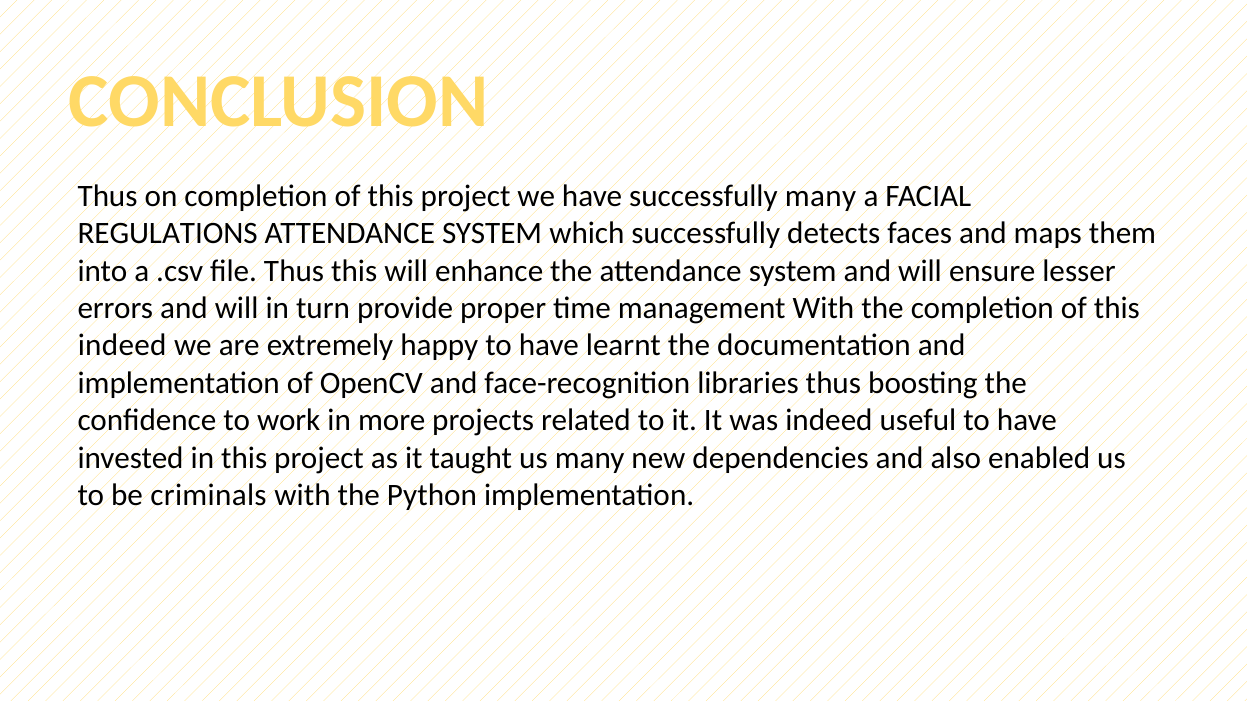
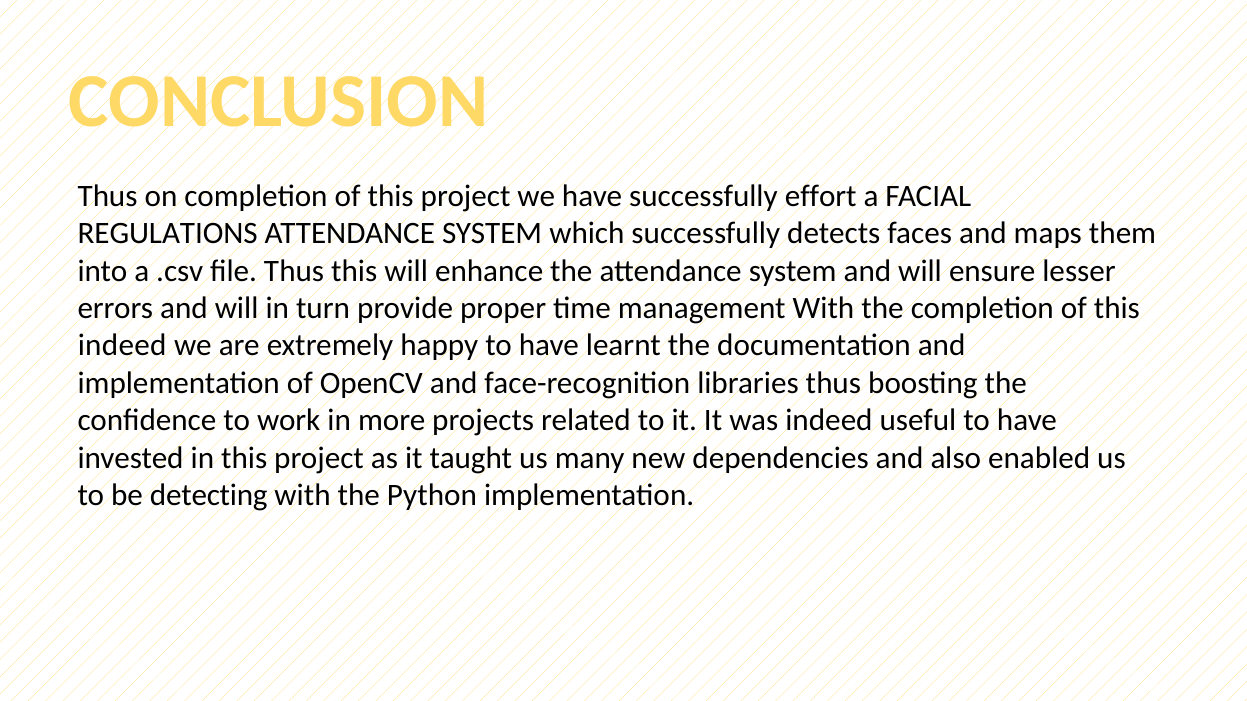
successfully many: many -> effort
criminals: criminals -> detecting
